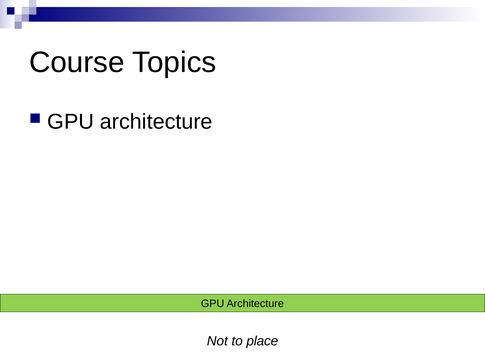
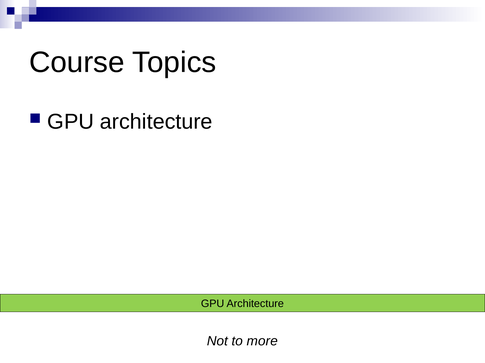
place: place -> more
